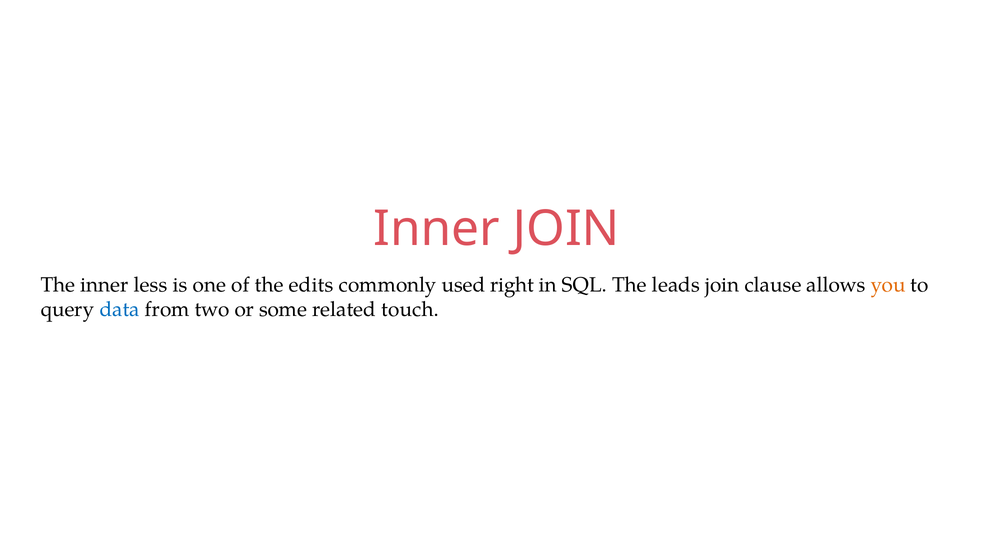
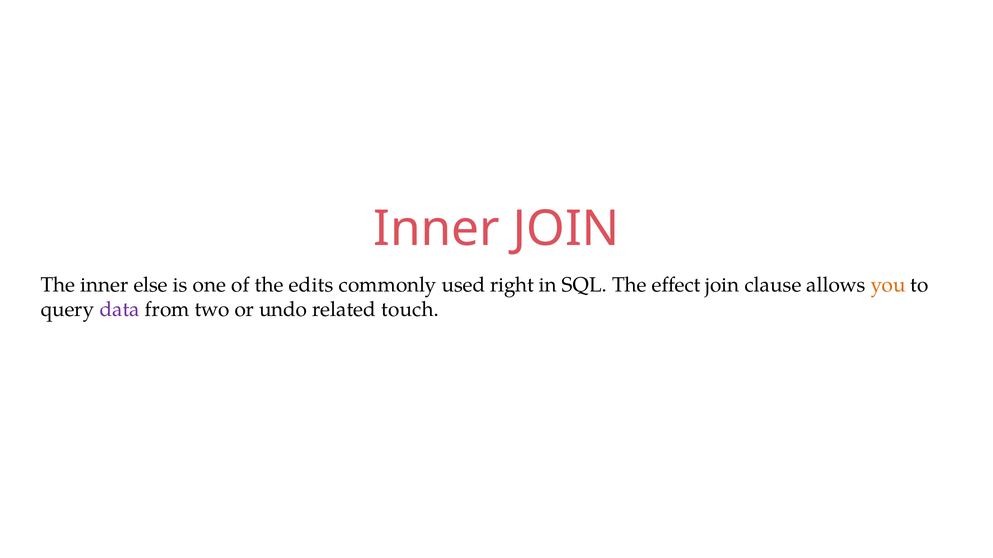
less: less -> else
leads: leads -> effect
data colour: blue -> purple
some: some -> undo
